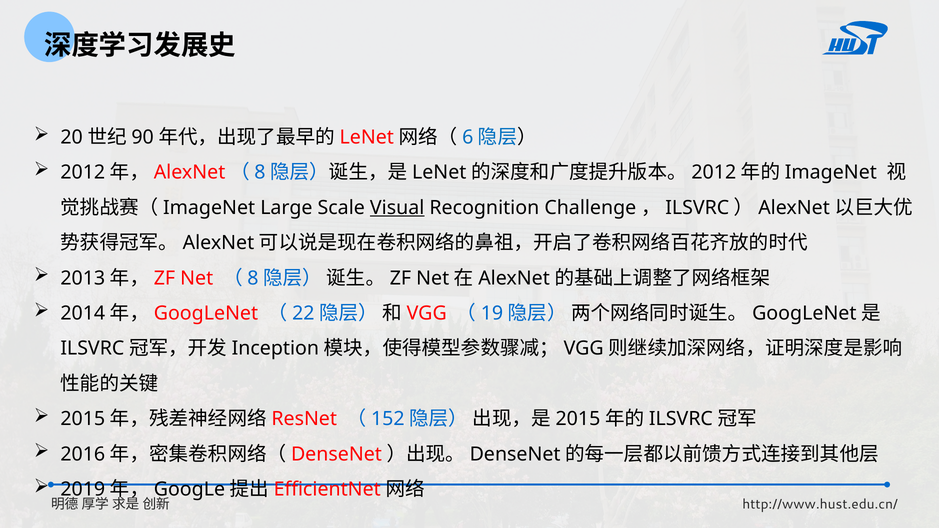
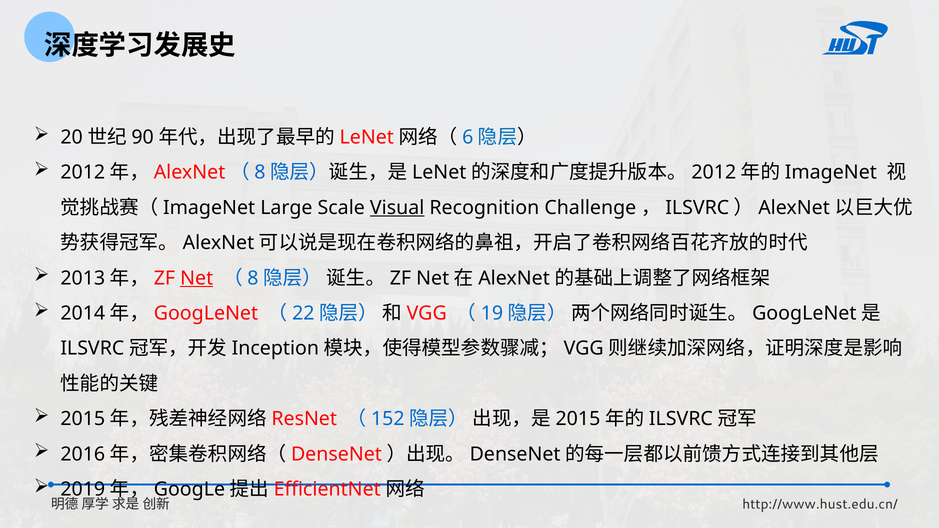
Net at (197, 278) underline: none -> present
